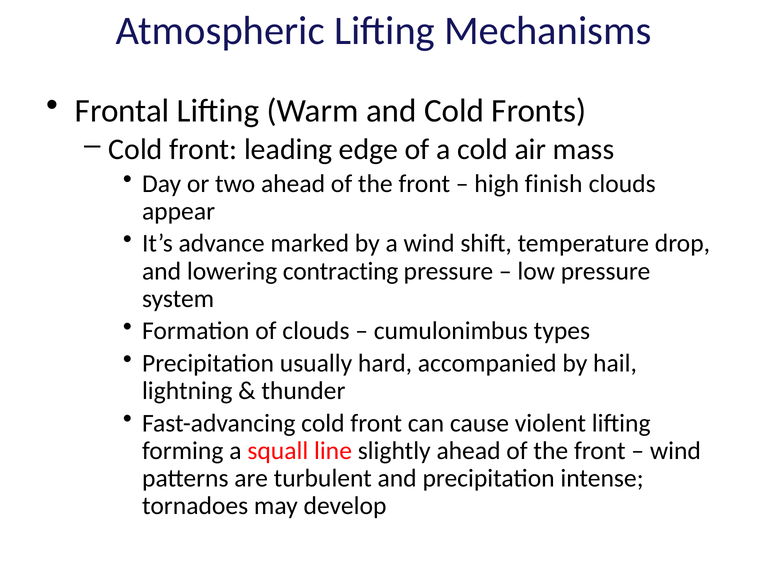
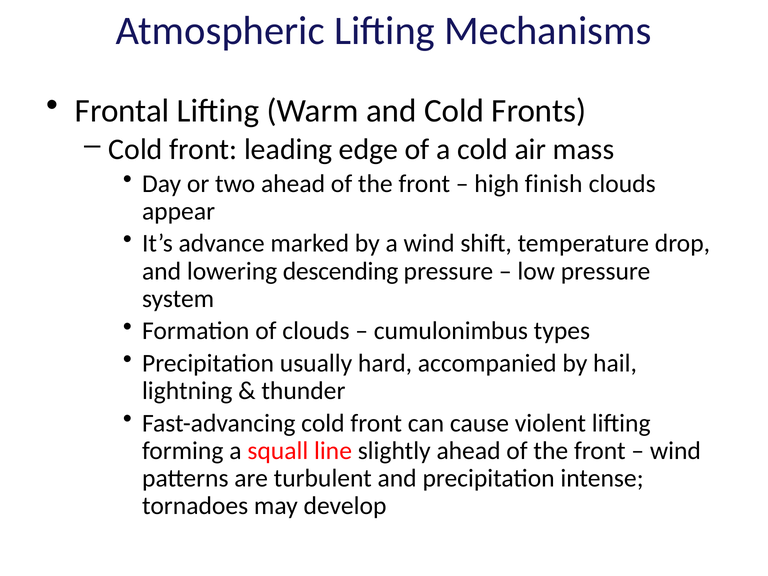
contracting: contracting -> descending
